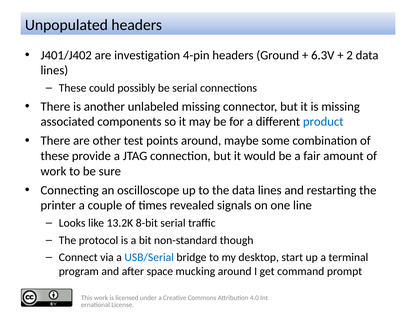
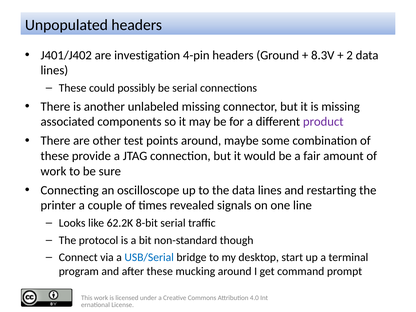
6.3V: 6.3V -> 8.3V
product colour: blue -> purple
13.2K: 13.2K -> 62.2K
after space: space -> these
